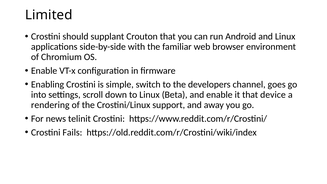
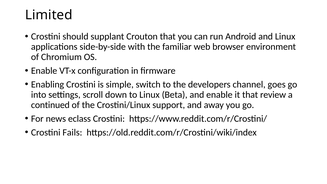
device: device -> review
rendering: rendering -> continued
telinit: telinit -> eclass
